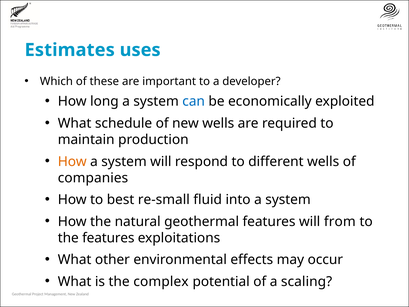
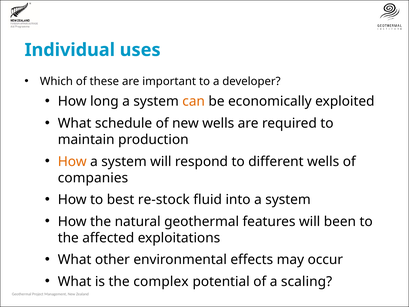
Estimates: Estimates -> Individual
can colour: blue -> orange
re-small: re-small -> re-stock
from: from -> been
the features: features -> affected
